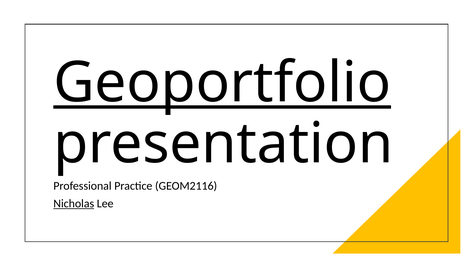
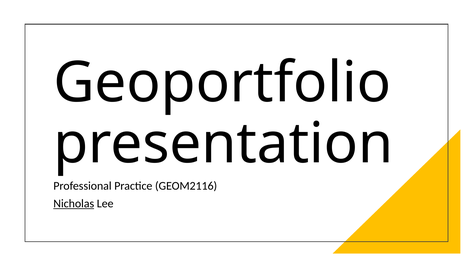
Geoportfolio underline: present -> none
